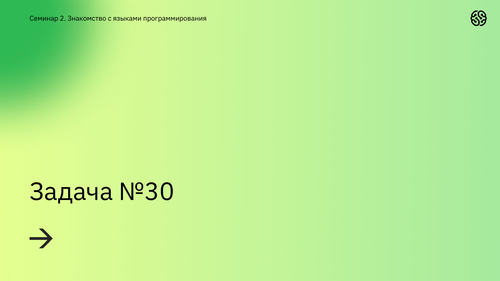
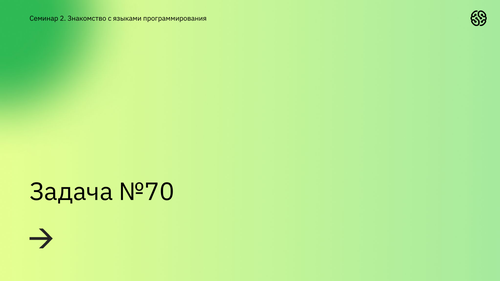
№30: №30 -> №70
